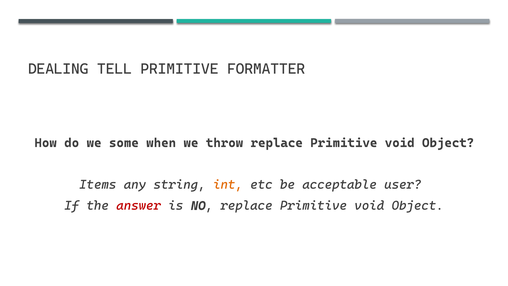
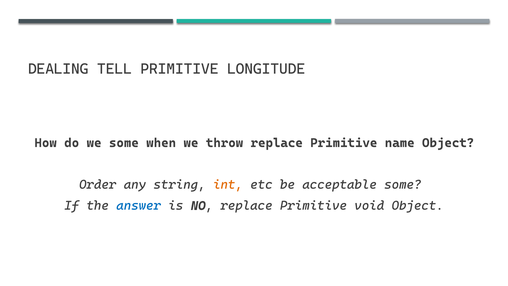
FORMATTER: FORMATTER -> LONGITUDE
void at (400, 143): void -> name
Items: Items -> Order
acceptable user: user -> some
answer colour: red -> blue
